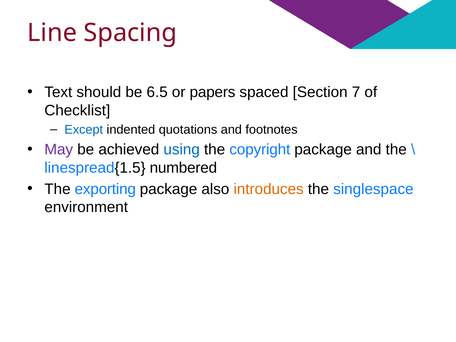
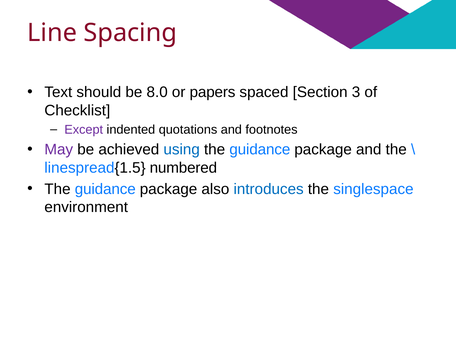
6.5: 6.5 -> 8.0
7: 7 -> 3
Except colour: blue -> purple
copyright at (260, 150): copyright -> guidance
exporting at (105, 189): exporting -> guidance
introduces colour: orange -> blue
